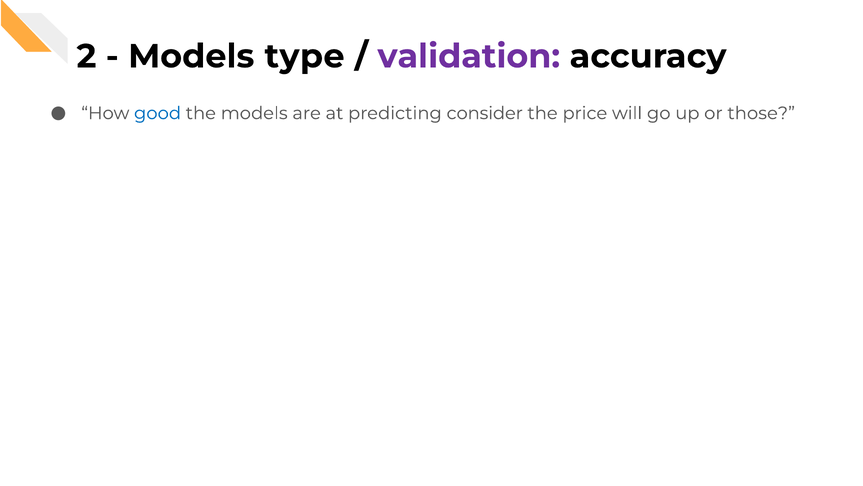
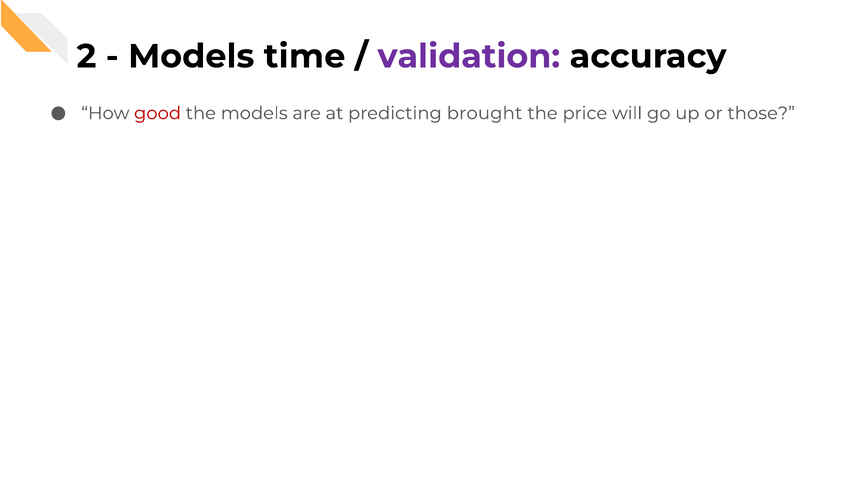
type: type -> time
good colour: blue -> red
consider: consider -> brought
